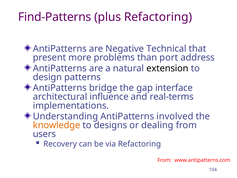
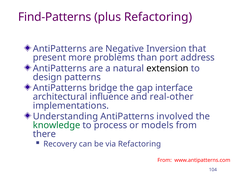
Technical: Technical -> Inversion
real-terms: real-terms -> real-other
knowledge colour: orange -> green
designs: designs -> process
dealing: dealing -> models
users: users -> there
